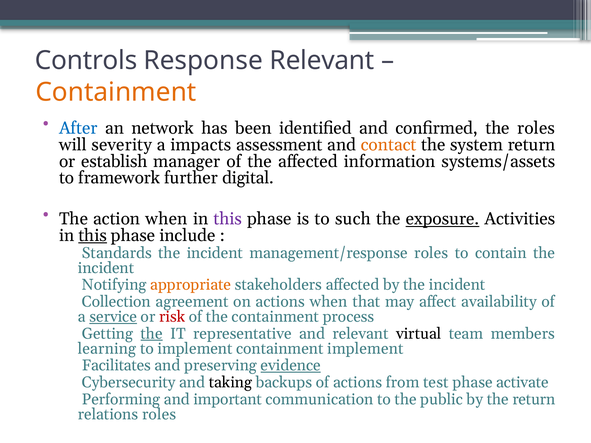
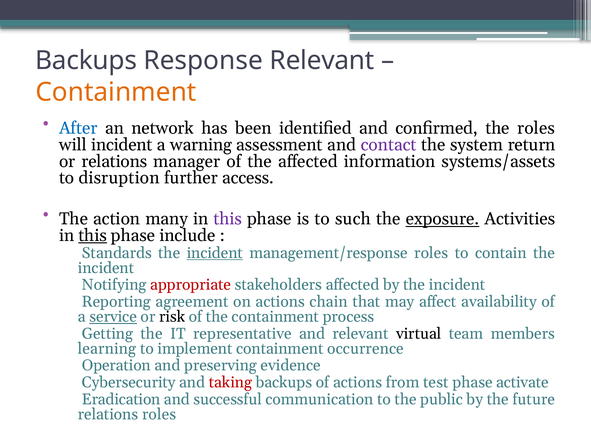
Controls at (86, 61): Controls -> Backups
will severity: severity -> incident
impacts: impacts -> warning
contact colour: orange -> purple
or establish: establish -> relations
framework: framework -> disruption
digital: digital -> access
action when: when -> many
incident at (215, 253) underline: none -> present
appropriate colour: orange -> red
Collection: Collection -> Reporting
actions when: when -> chain
risk colour: red -> black
the at (152, 334) underline: present -> none
containment implement: implement -> occurrence
Facilitates: Facilitates -> Operation
evidence underline: present -> none
taking colour: black -> red
Performing: Performing -> Eradication
important: important -> successful
the return: return -> future
